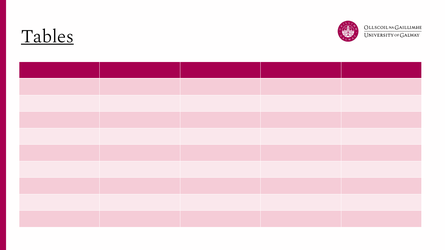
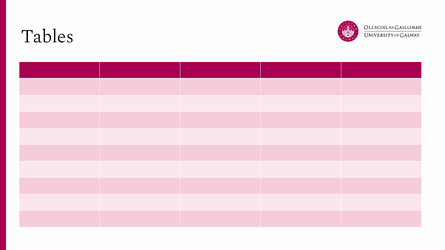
Tables underline: present -> none
